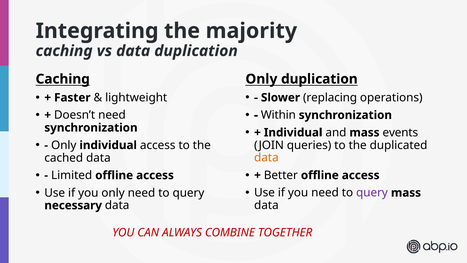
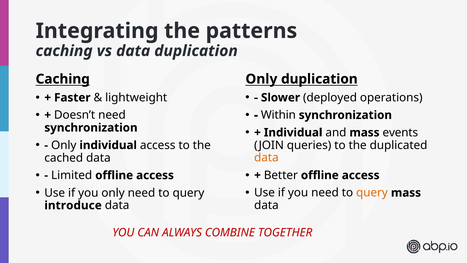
majority: majority -> patterns
replacing: replacing -> deployed
query at (372, 193) colour: purple -> orange
necessary: necessary -> introduce
